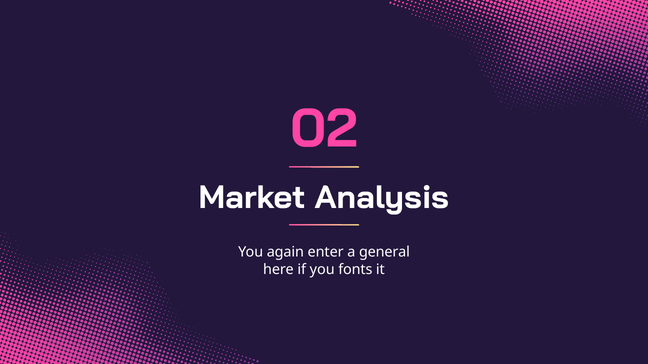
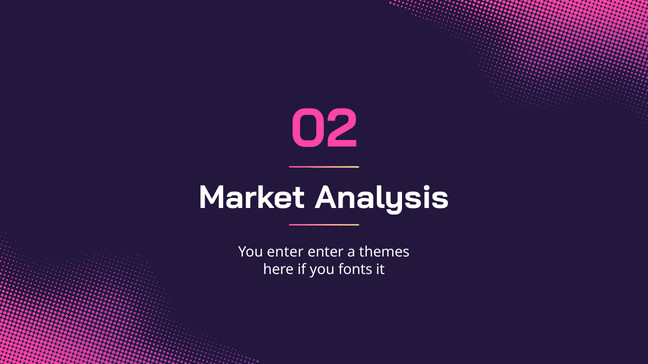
You again: again -> enter
general: general -> themes
